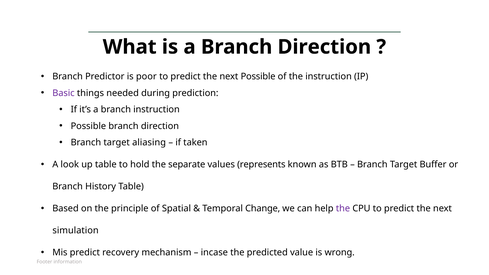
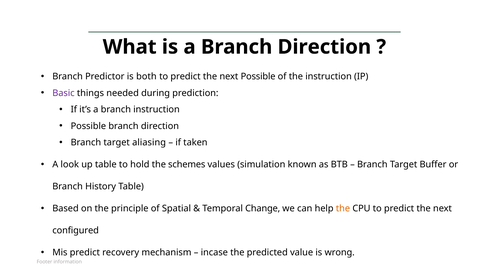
poor: poor -> both
separate: separate -> schemes
represents: represents -> simulation
the at (343, 209) colour: purple -> orange
simulation: simulation -> configured
